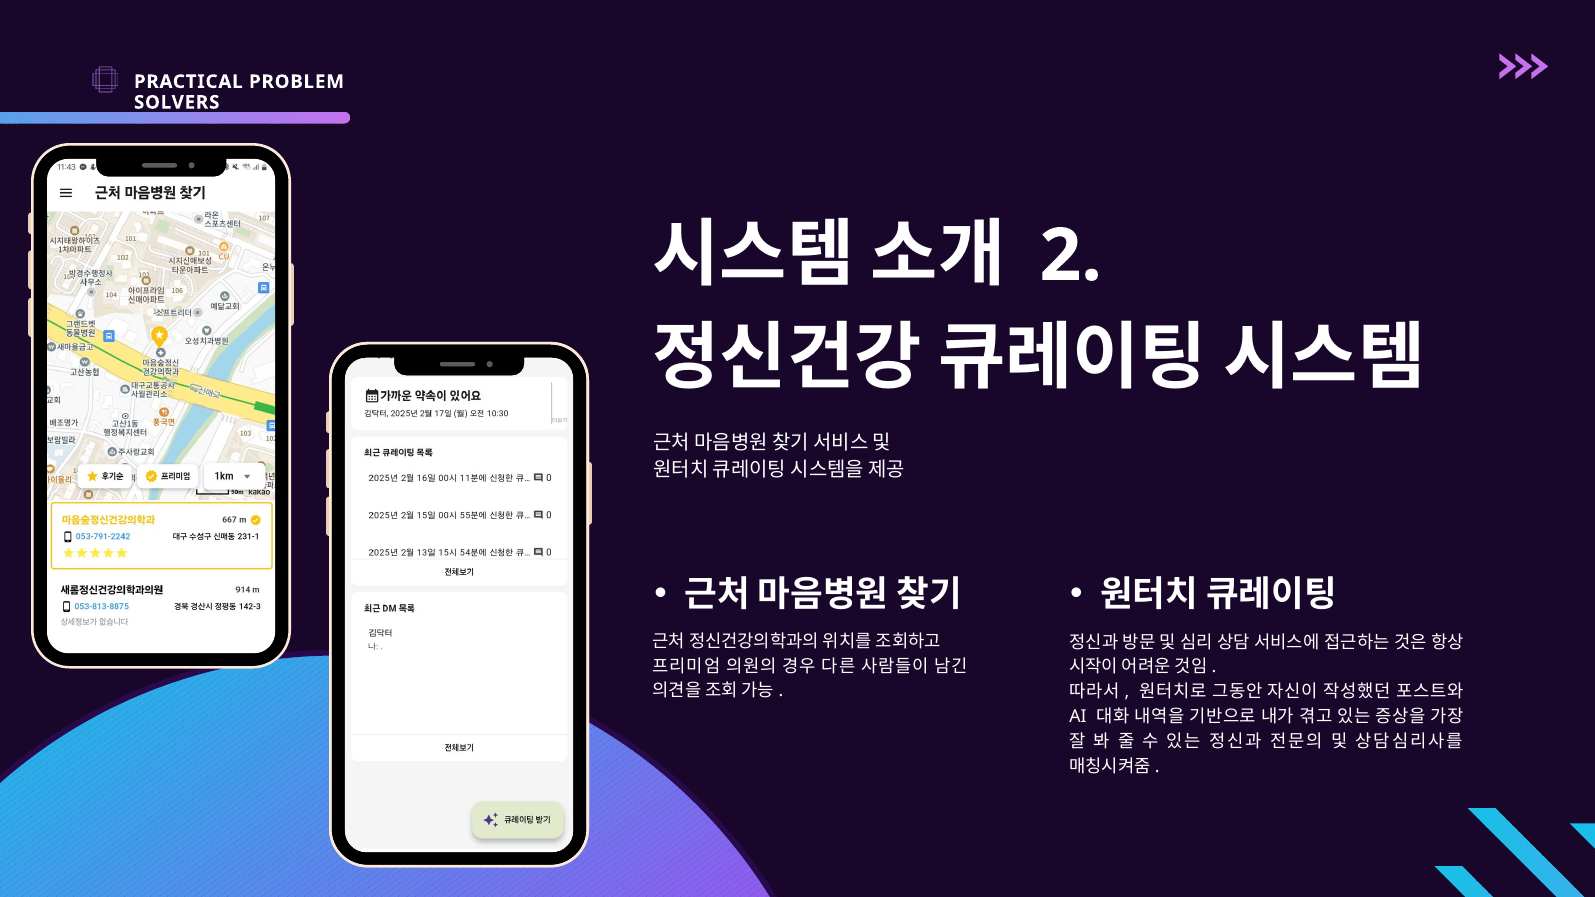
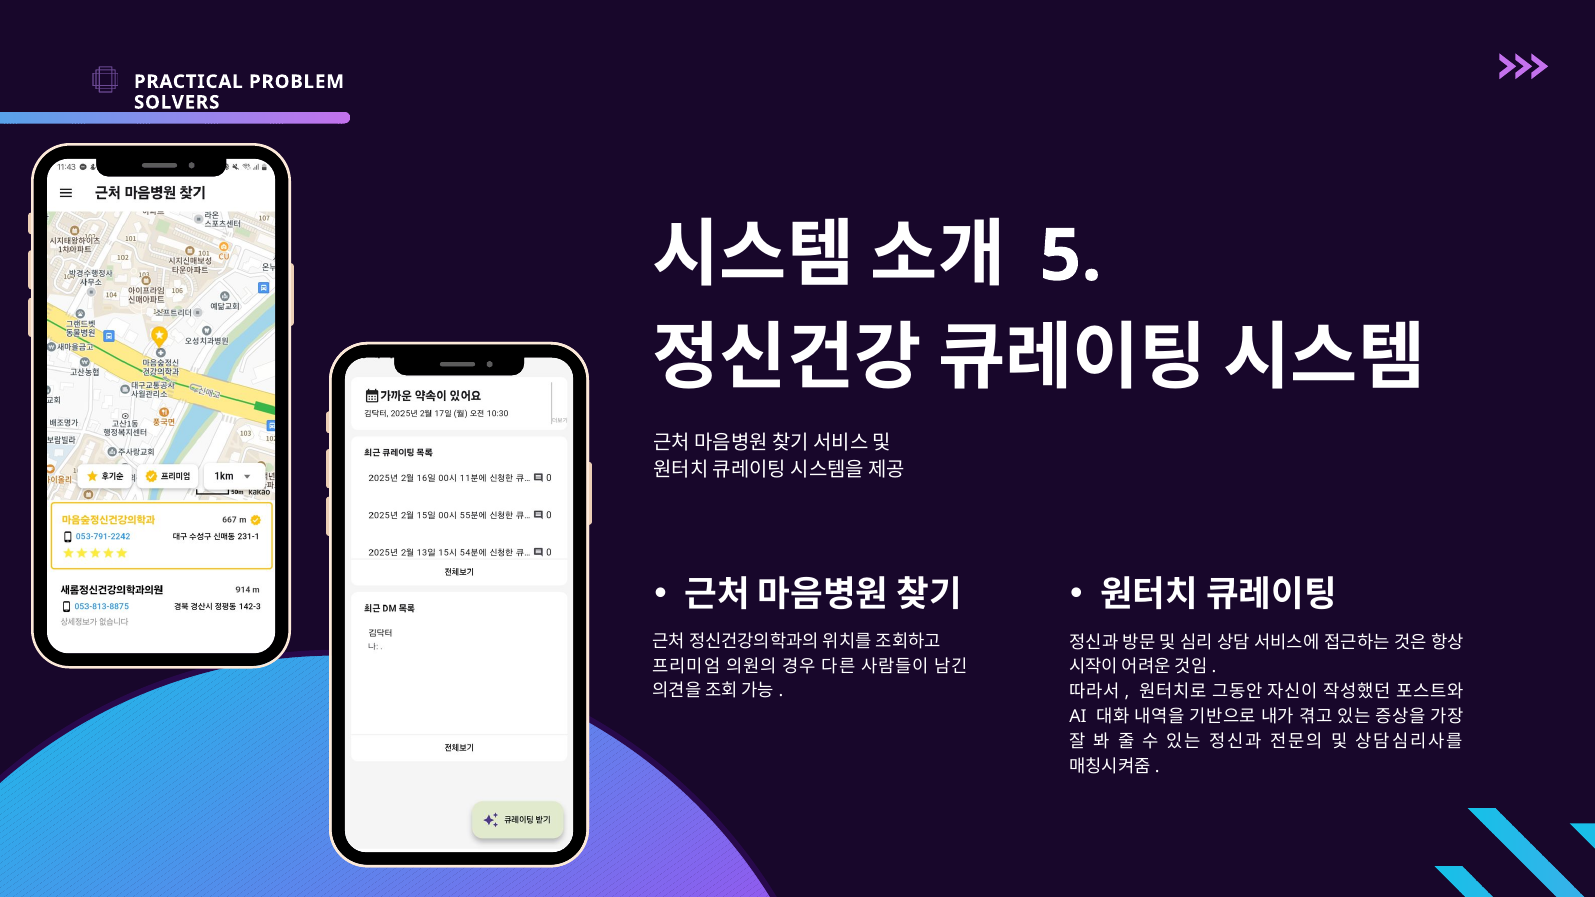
2: 2 -> 5
